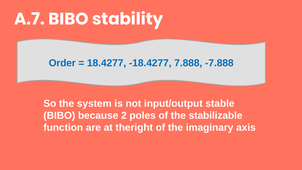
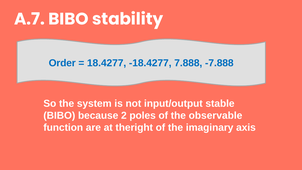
stabilizable: stabilizable -> observable
